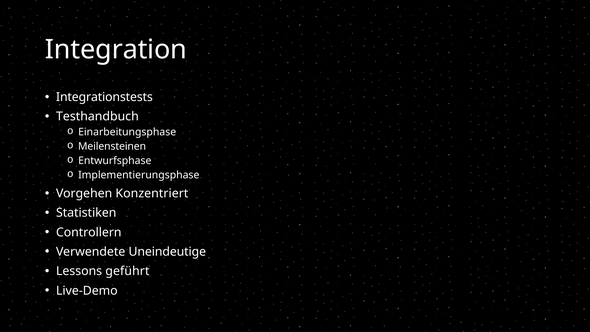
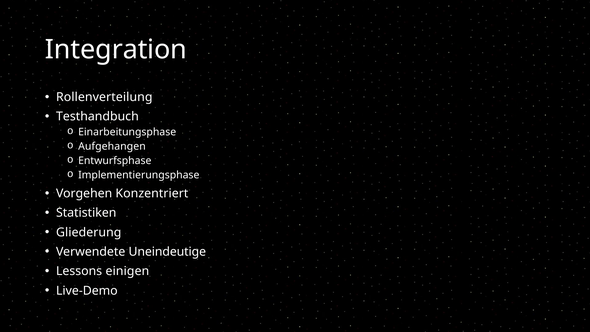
Integrationstests: Integrationstests -> Rollenverteilung
Meilensteinen: Meilensteinen -> Aufgehangen
Controllern: Controllern -> Gliederung
geführt: geführt -> einigen
